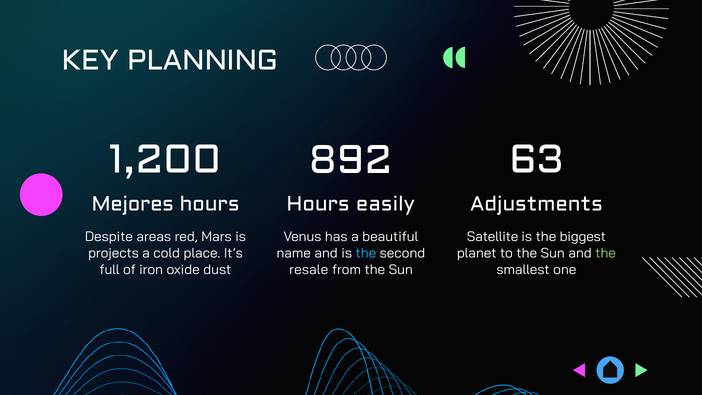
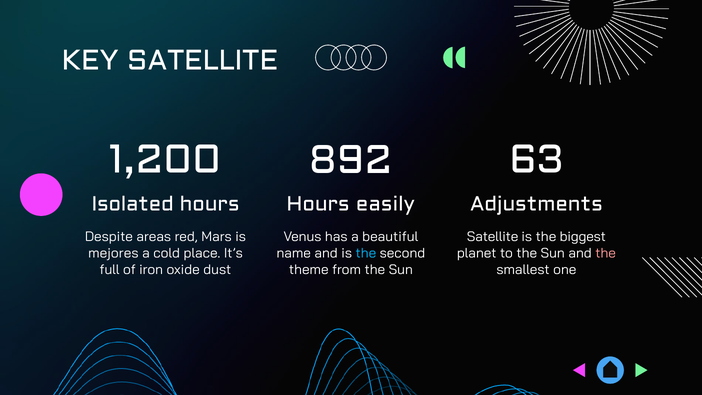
KEY PLANNING: PLANNING -> SATELLITE
Mejores: Mejores -> Isolated
projects: projects -> mejores
the at (606, 253) colour: light green -> pink
resale: resale -> theme
